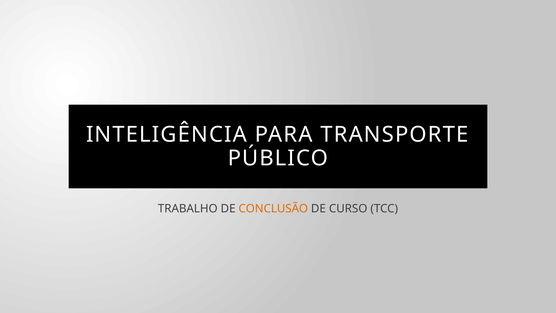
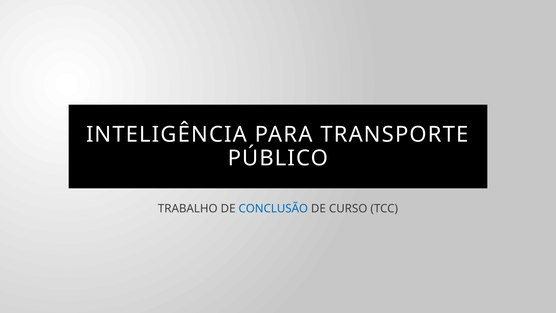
CONCLUSÃO colour: orange -> blue
